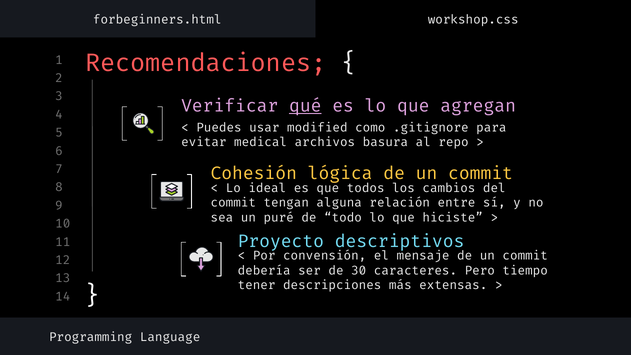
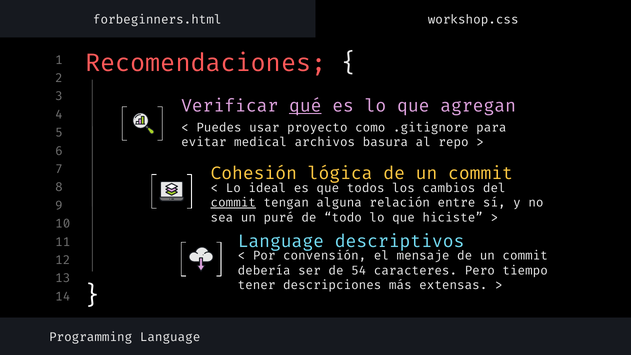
modified: modified -> proyecto
commit at (233, 203) underline: none -> present
Proyecto at (281, 242): Proyecto -> Language
30: 30 -> 54
